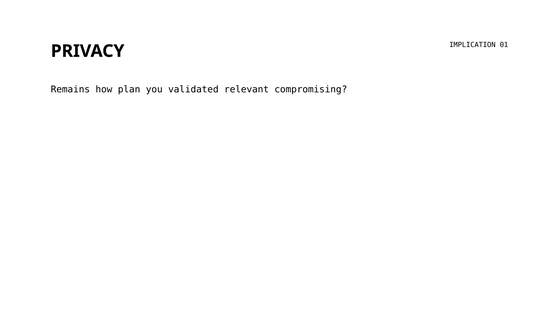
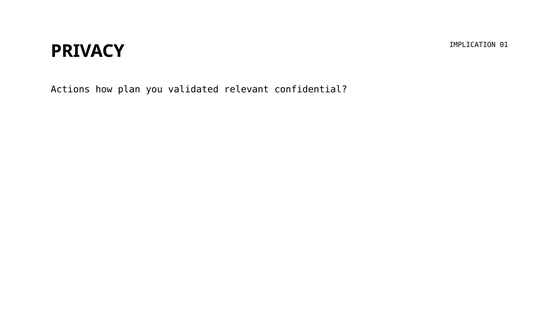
Remains: Remains -> Actions
compromising: compromising -> confidential
